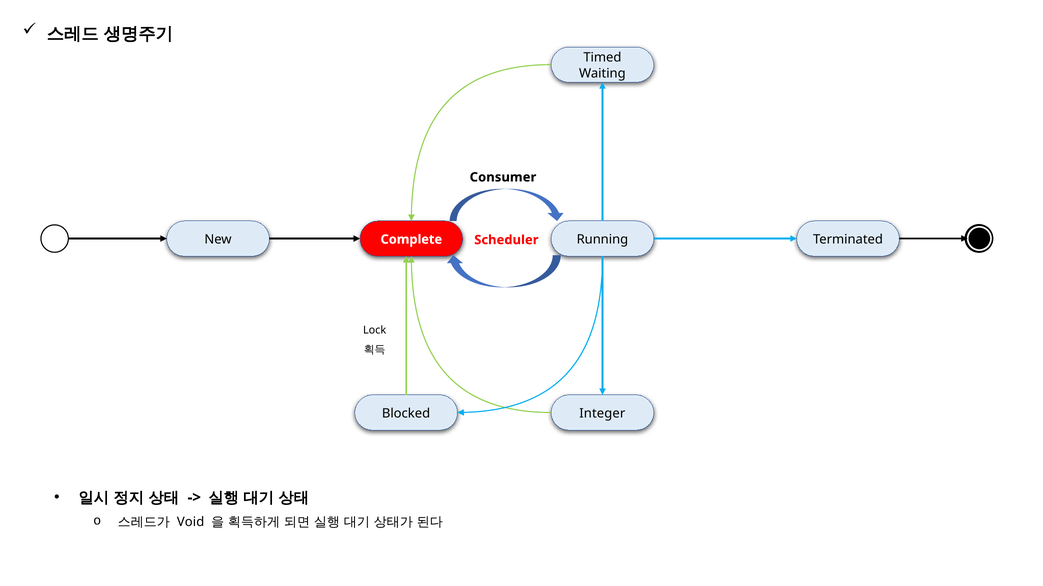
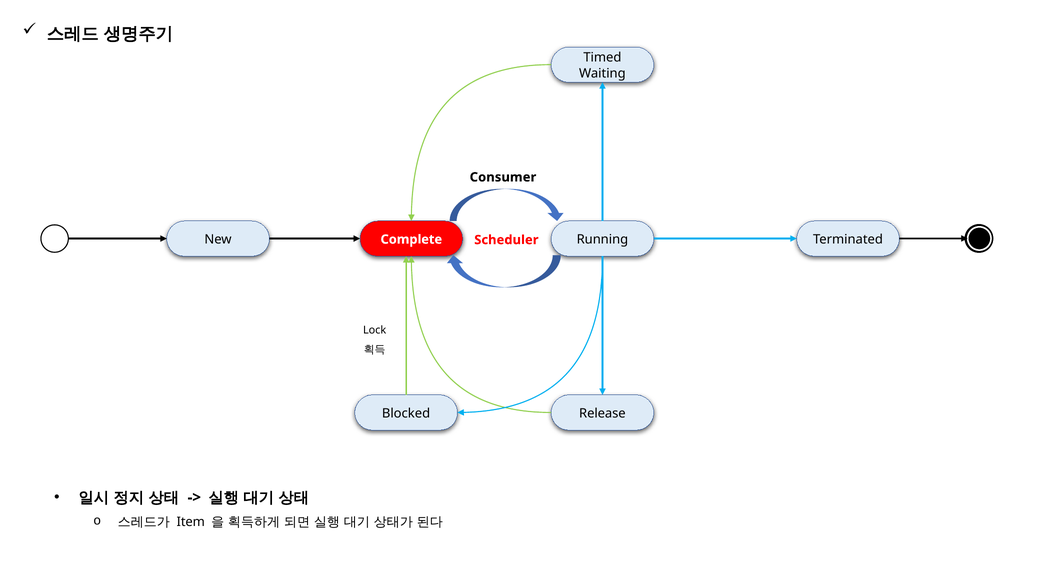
Integer: Integer -> Release
Void: Void -> Item
